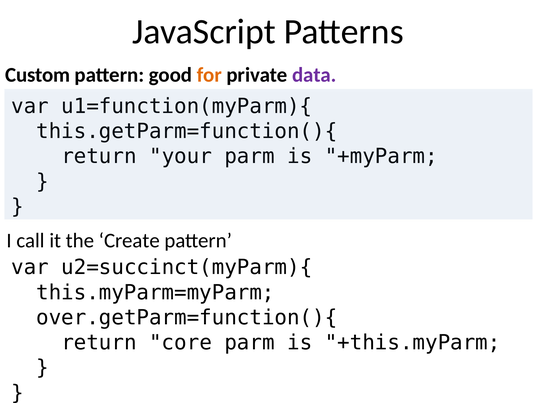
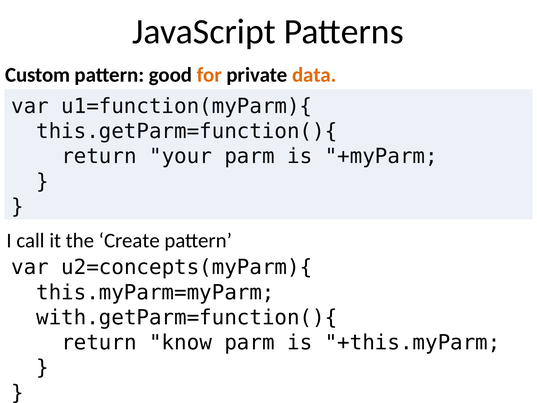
data colour: purple -> orange
u2=succinct(myParm){: u2=succinct(myParm){ -> u2=concepts(myParm){
over.getParm=function(){: over.getParm=function(){ -> with.getParm=function(){
core: core -> know
